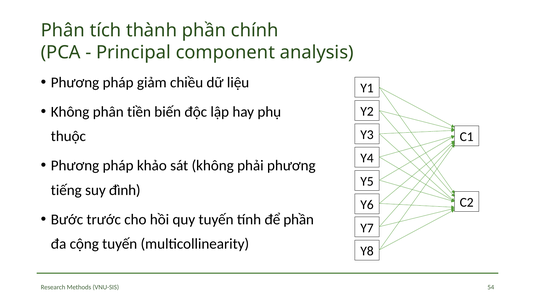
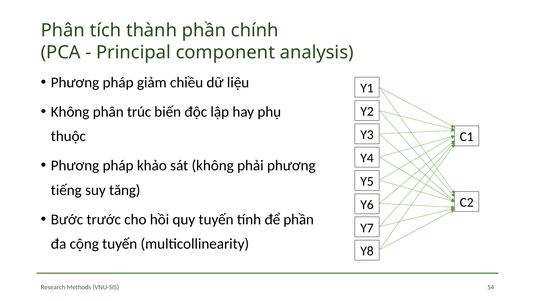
tiền: tiền -> trúc
đình: đình -> tăng
